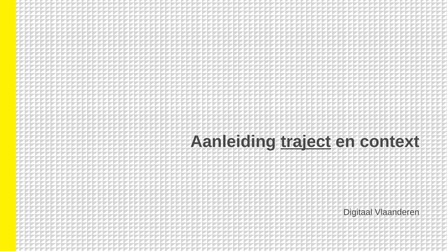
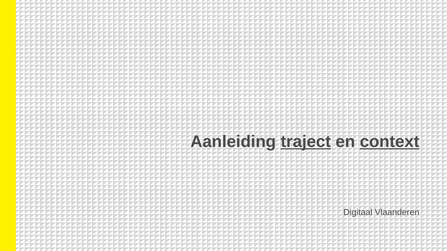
context underline: none -> present
